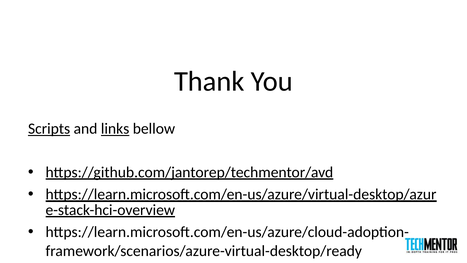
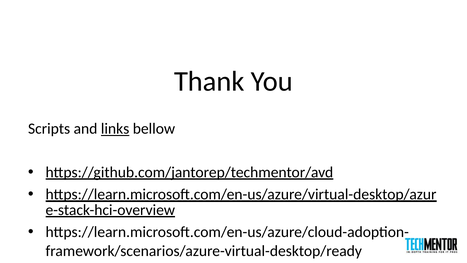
Scripts underline: present -> none
